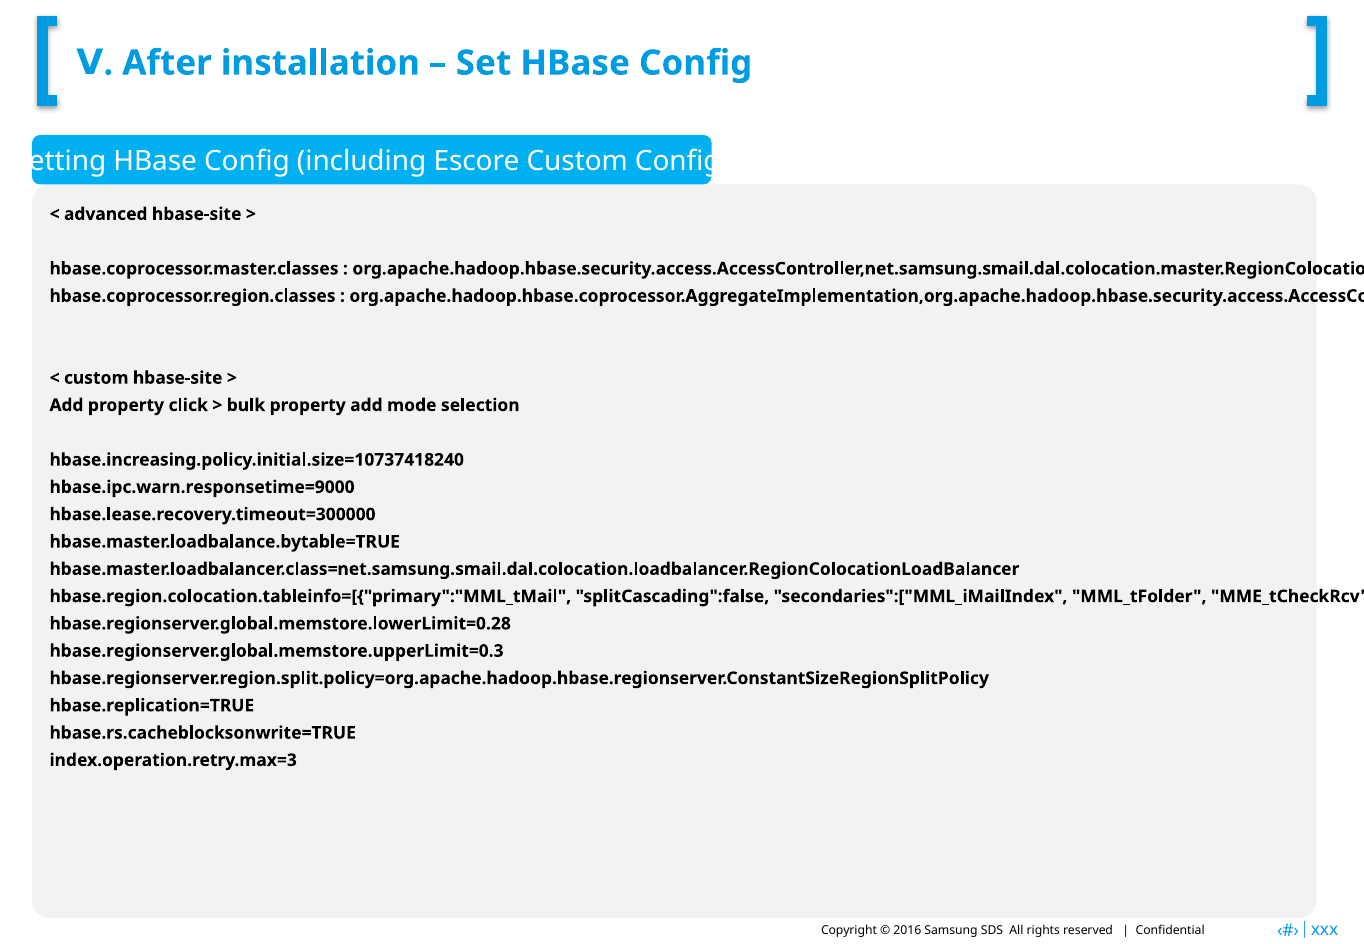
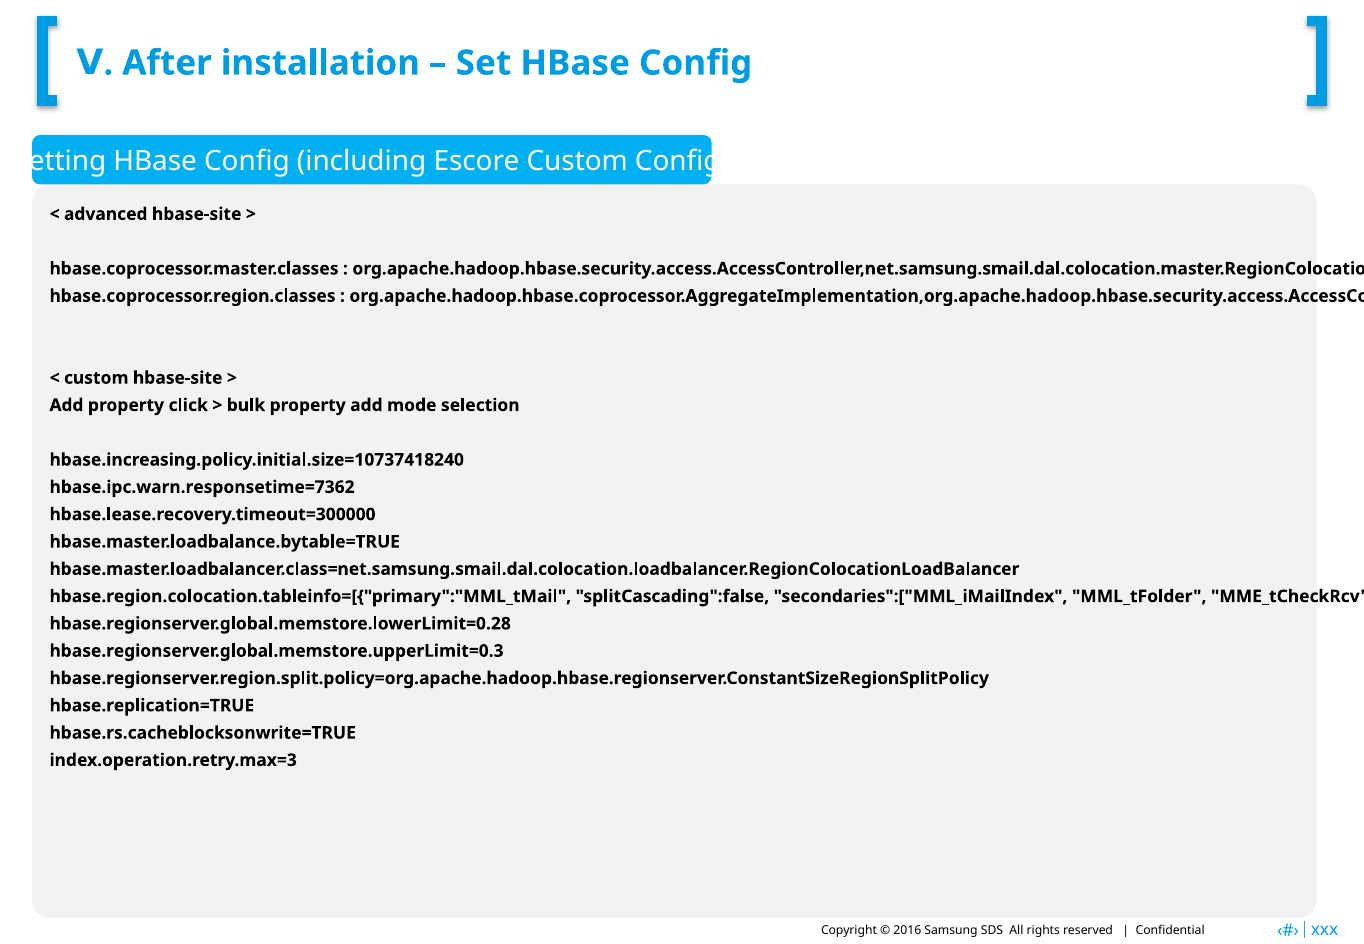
hbase.ipc.warn.responsetime=9000: hbase.ipc.warn.responsetime=9000 -> hbase.ipc.warn.responsetime=7362
